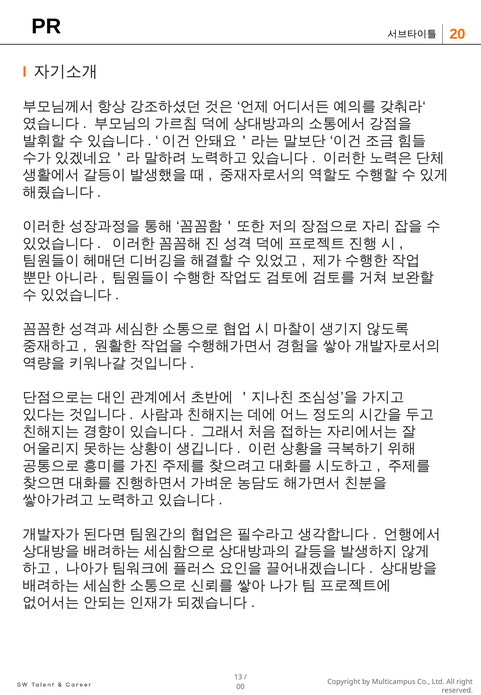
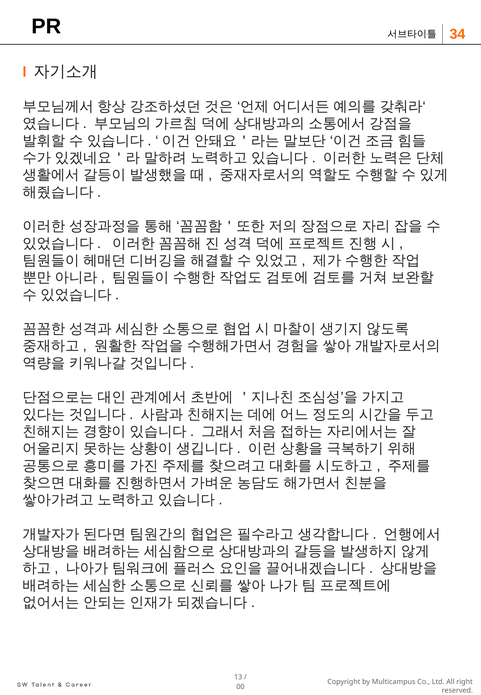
20: 20 -> 34
